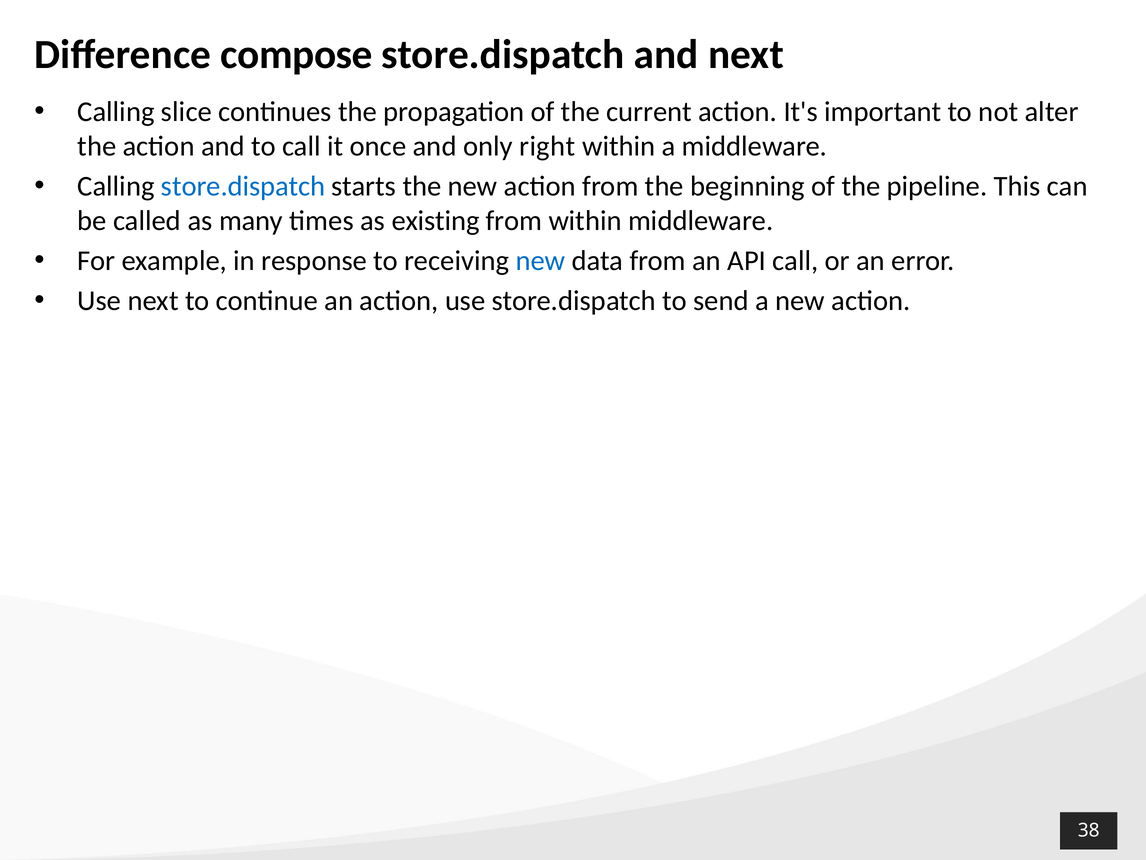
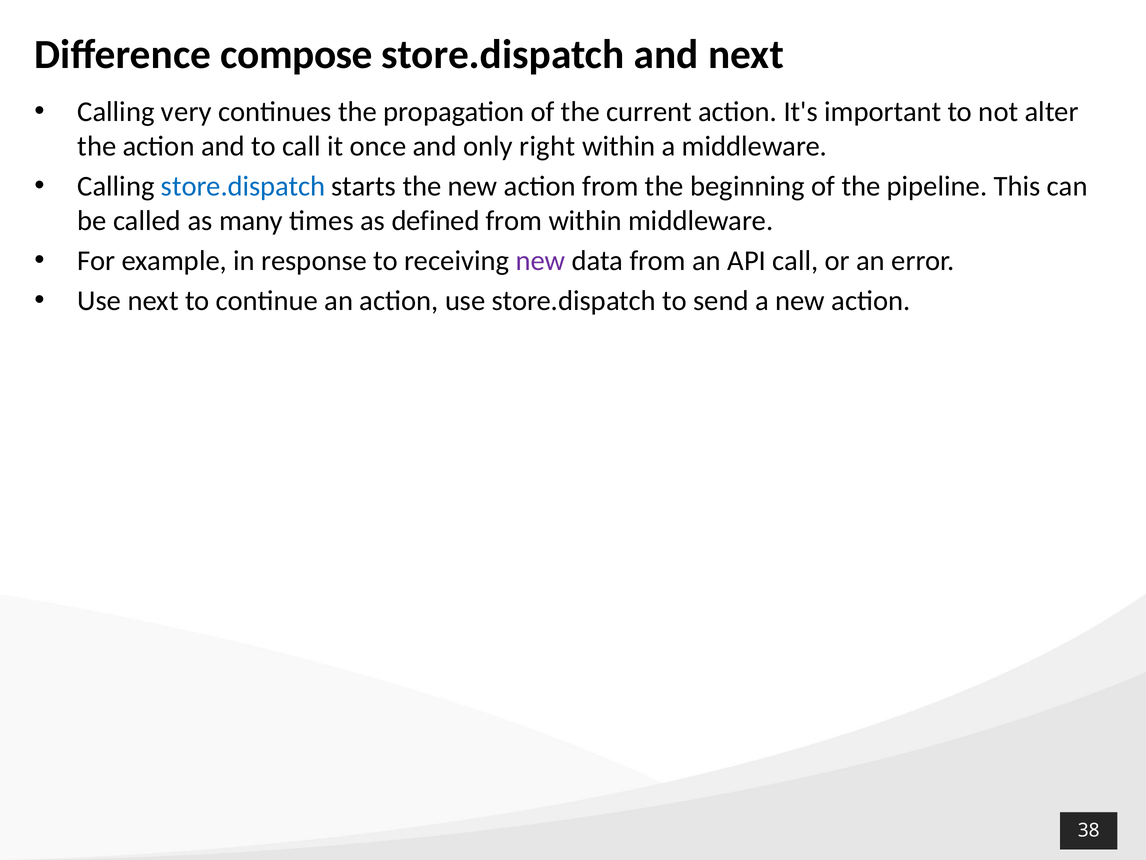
slice: slice -> very
existing: existing -> defined
new at (540, 261) colour: blue -> purple
